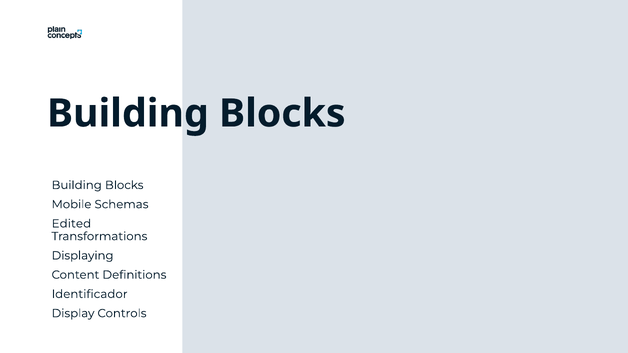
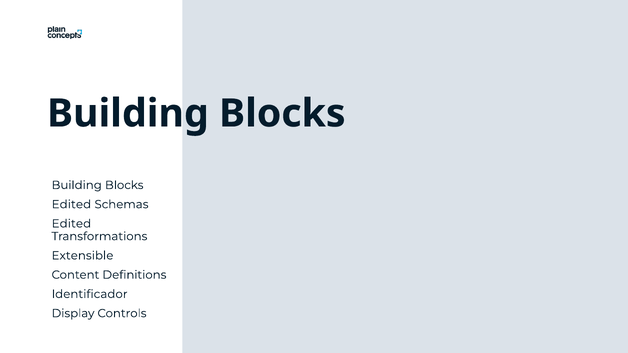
Mobile at (71, 205): Mobile -> Edited
Displaying: Displaying -> Extensible
